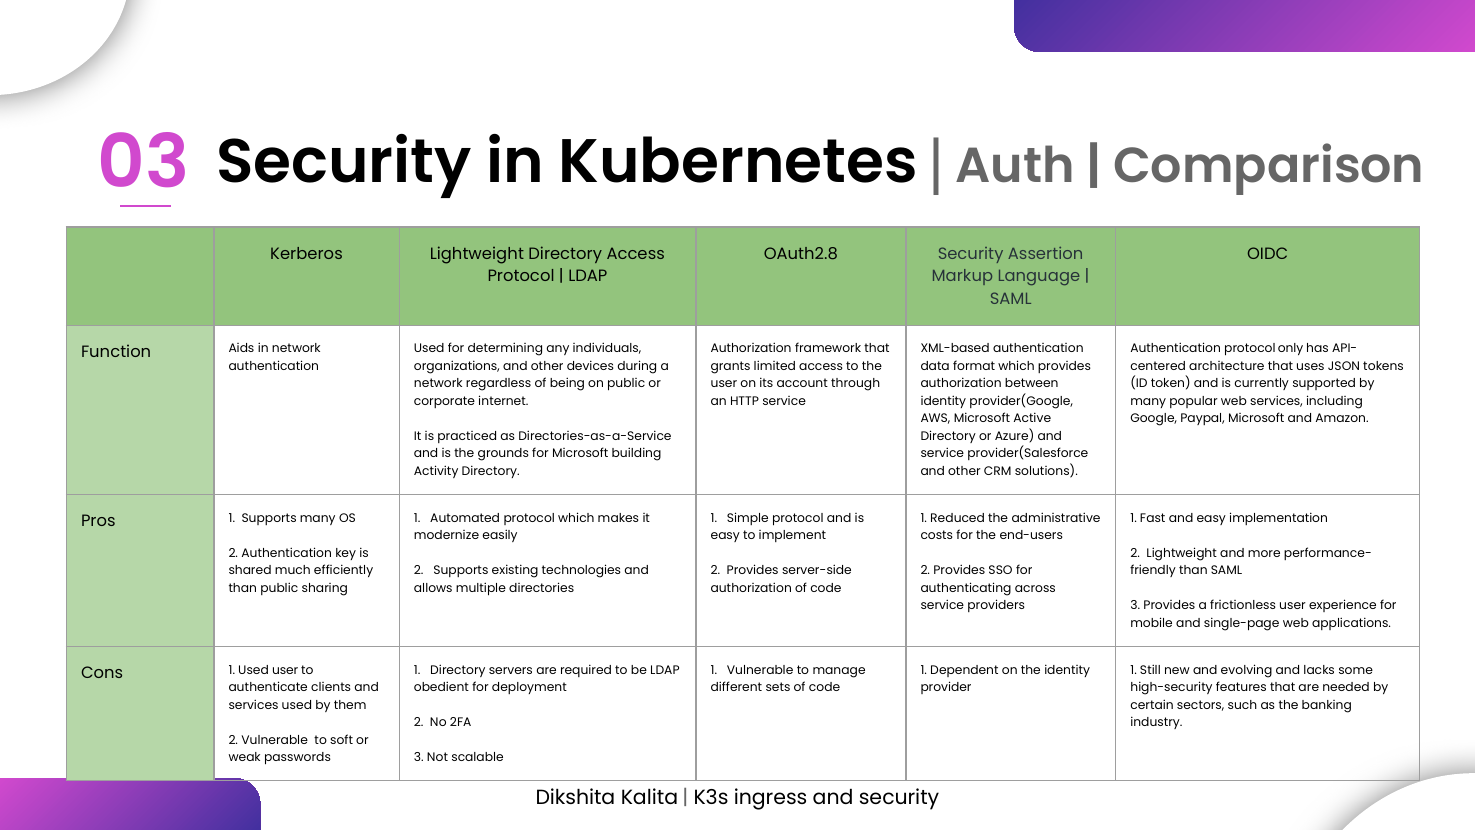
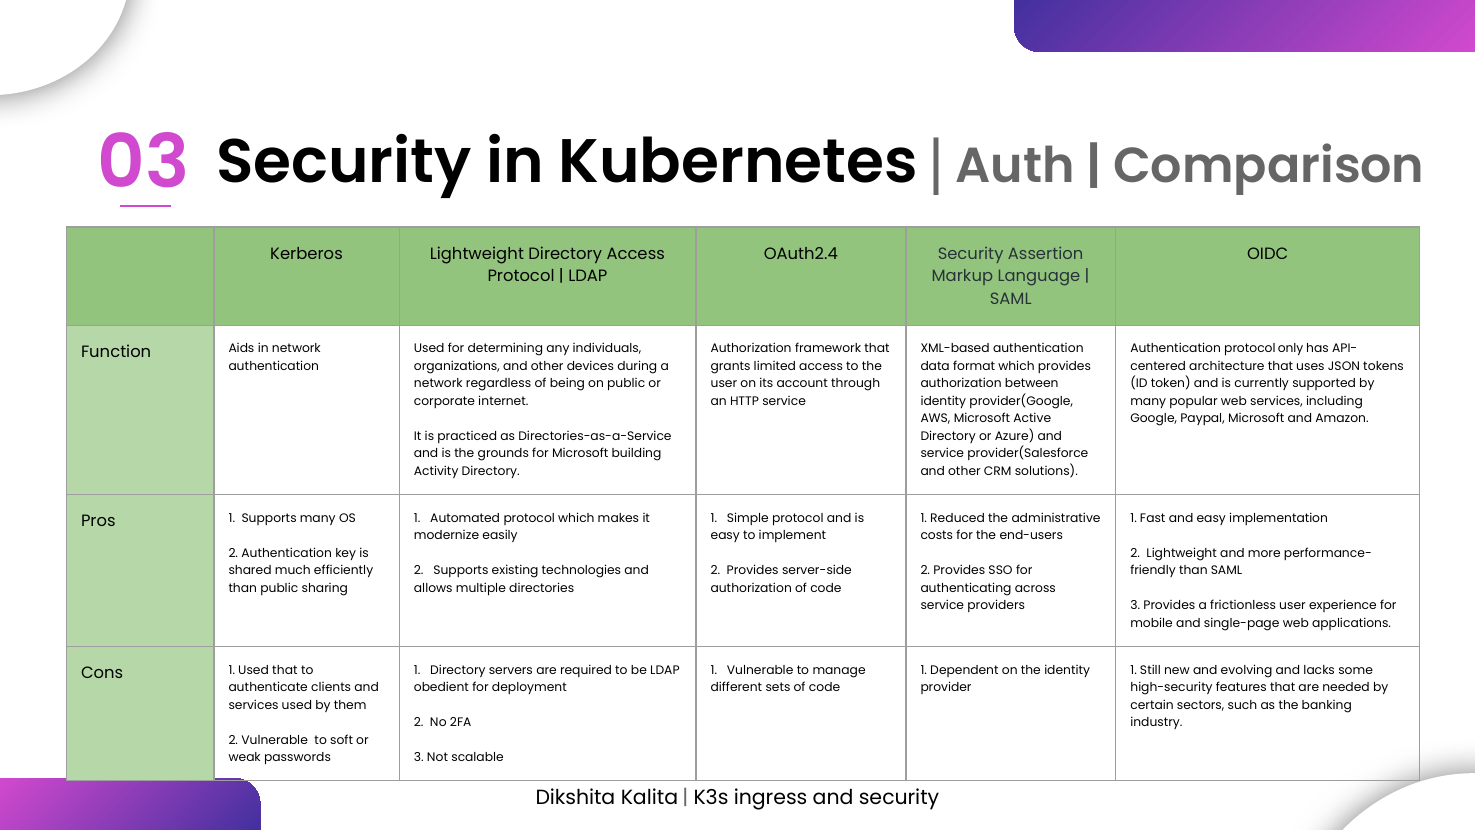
OAuth2.8: OAuth2.8 -> OAuth2.4
Used user: user -> that
